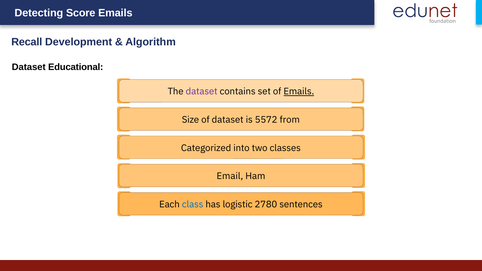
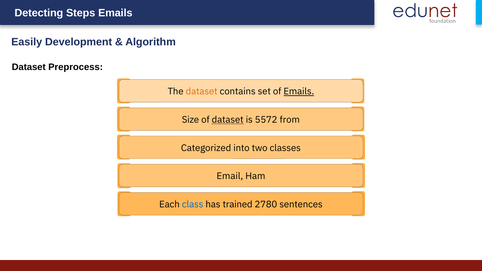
Score: Score -> Steps
Recall: Recall -> Easily
Educational: Educational -> Preprocess
dataset at (202, 92) colour: purple -> orange
dataset at (228, 120) underline: none -> present
logistic: logistic -> trained
